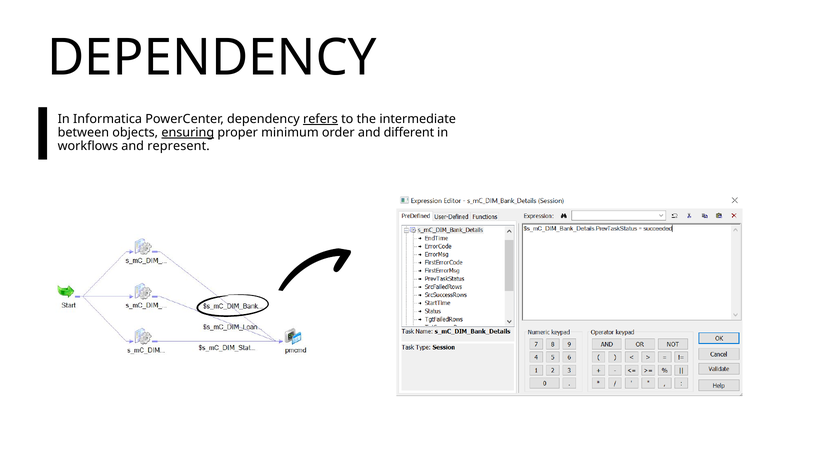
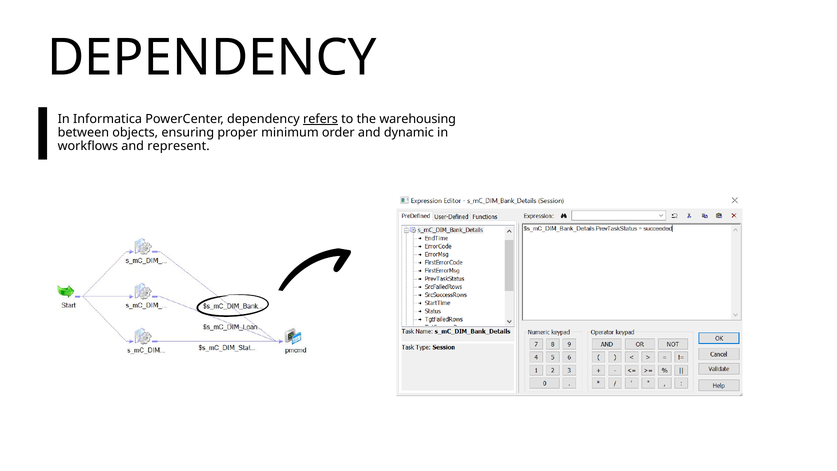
intermediate: intermediate -> warehousing
ensuring underline: present -> none
different: different -> dynamic
